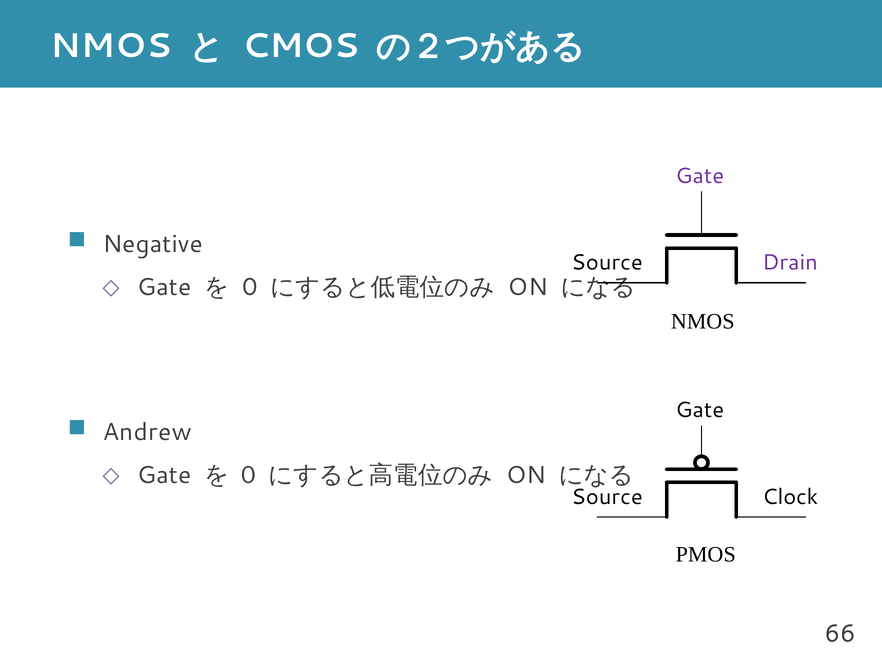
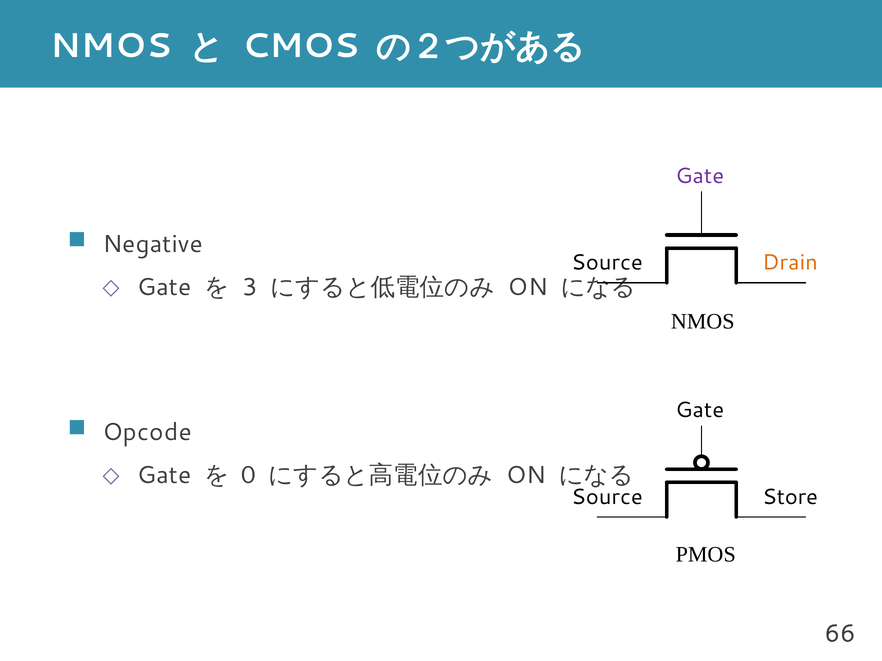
Drain colour: purple -> orange
0: 0 -> 3
Andrew: Andrew -> Opcode
Clock: Clock -> Store
